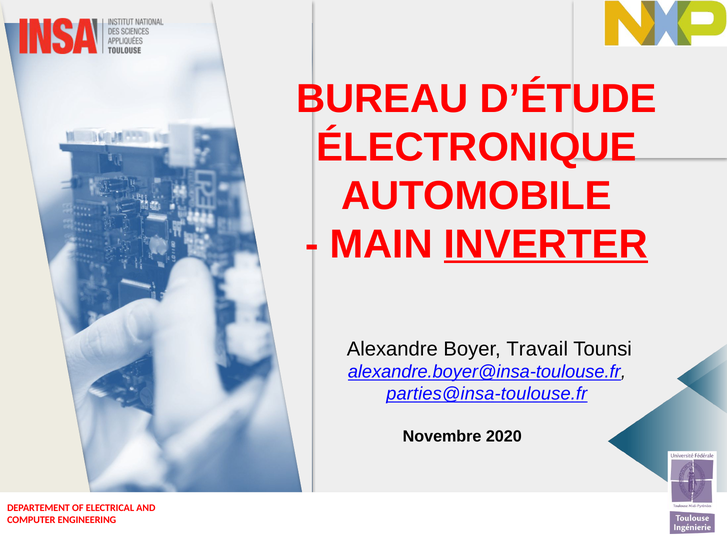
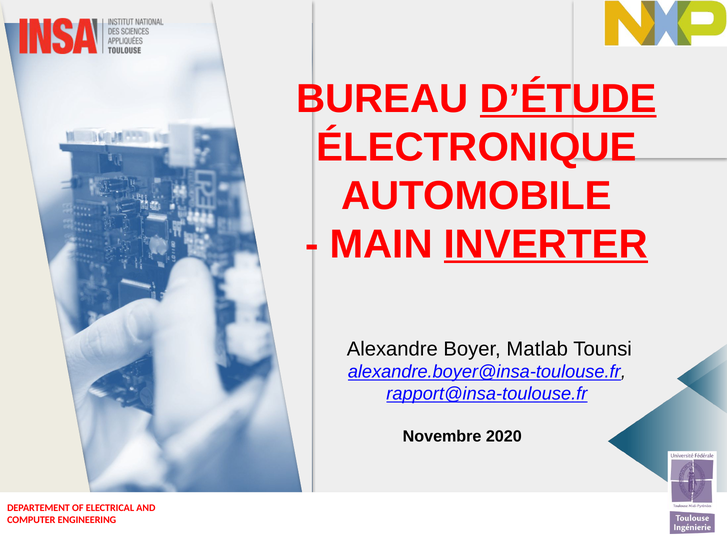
D’ÉTUDE underline: none -> present
Travail: Travail -> Matlab
parties@insa-toulouse.fr: parties@insa-toulouse.fr -> rapport@insa-toulouse.fr
